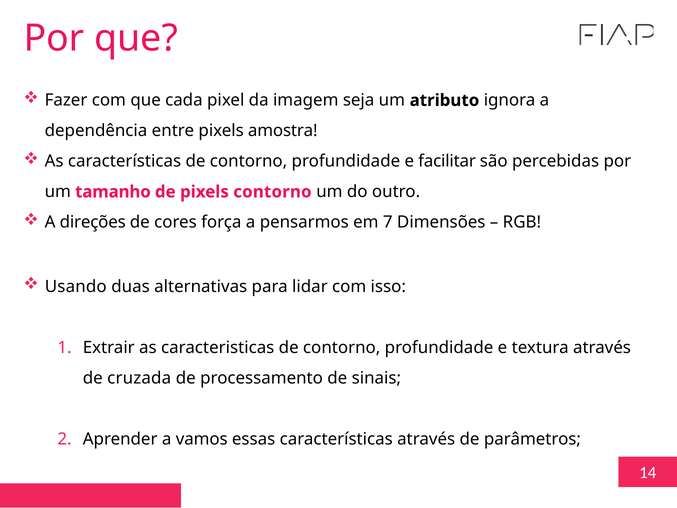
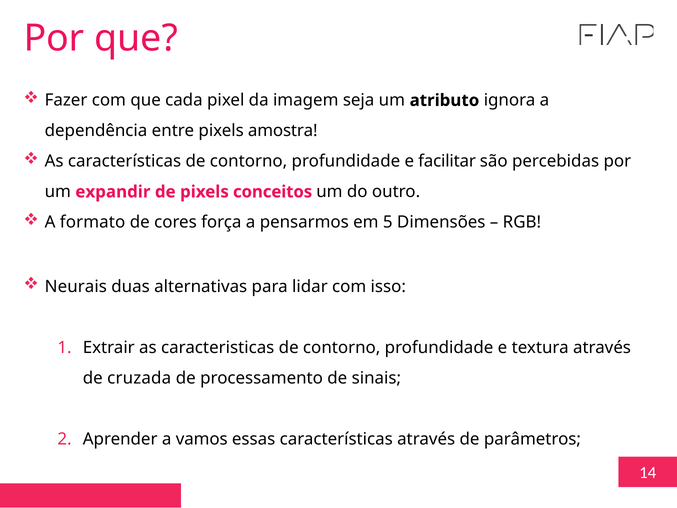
tamanho: tamanho -> expandir
pixels contorno: contorno -> conceitos
direções: direções -> formato
7: 7 -> 5
Usando: Usando -> Neurais
